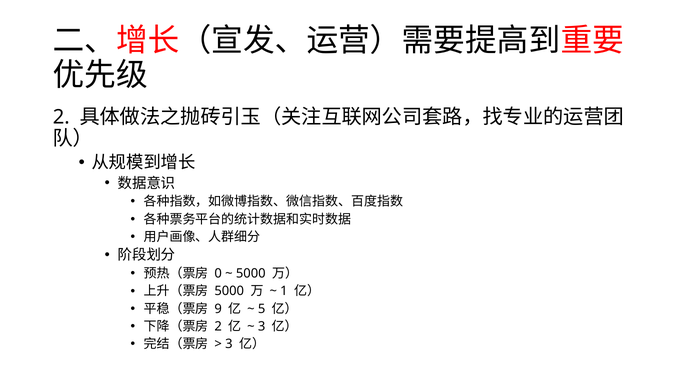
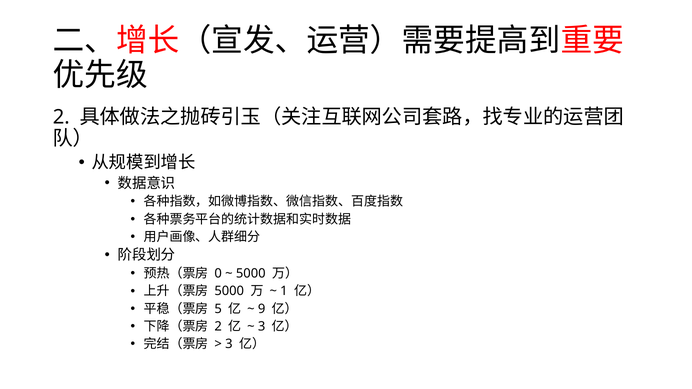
9: 9 -> 5
5: 5 -> 9
